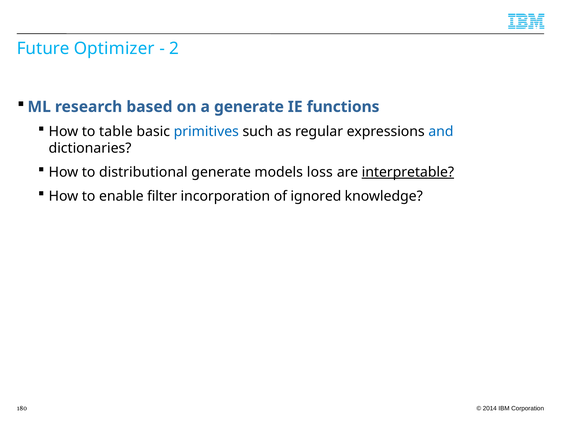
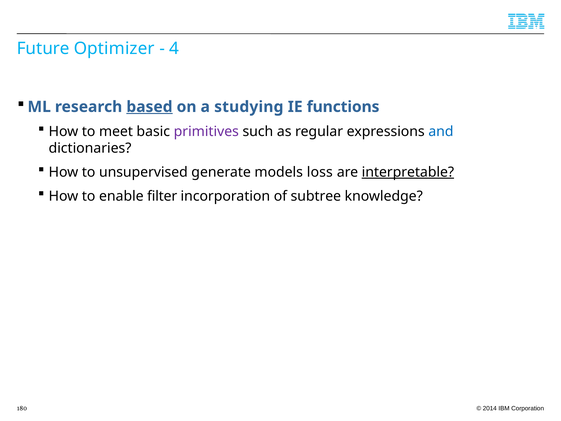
2: 2 -> 4
based underline: none -> present
a generate: generate -> studying
table: table -> meet
primitives colour: blue -> purple
distributional: distributional -> unsupervised
ignored: ignored -> subtree
